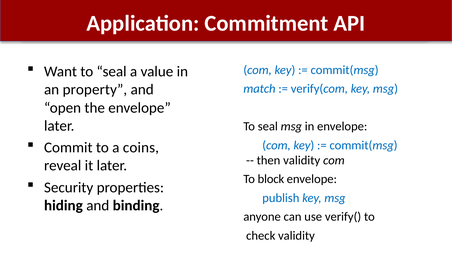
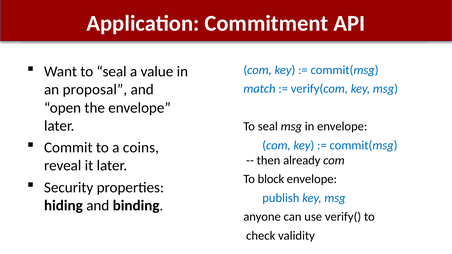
property: property -> proposal
then validity: validity -> already
